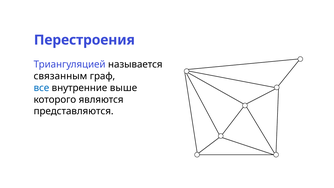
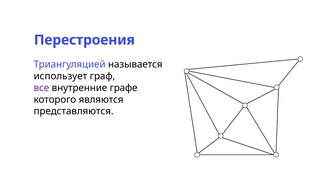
связанным: связанным -> использует
все colour: blue -> purple
выше: выше -> графе
